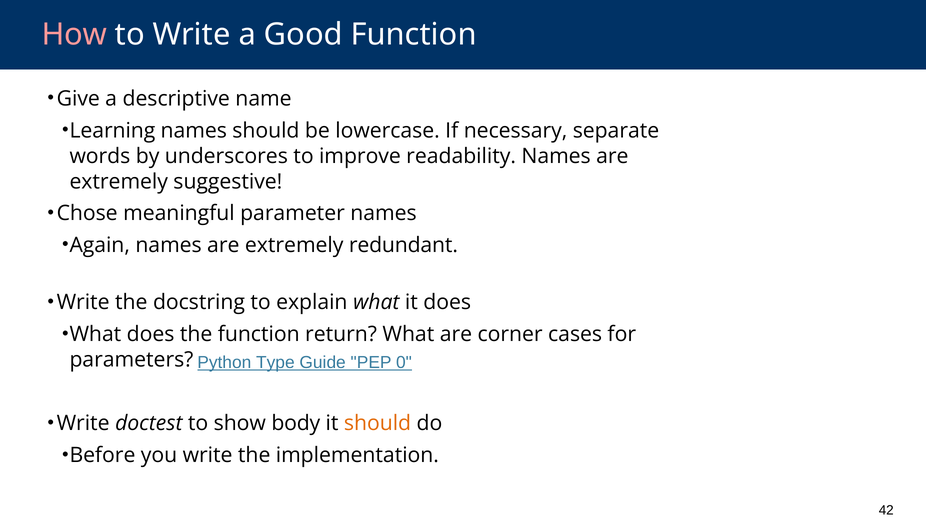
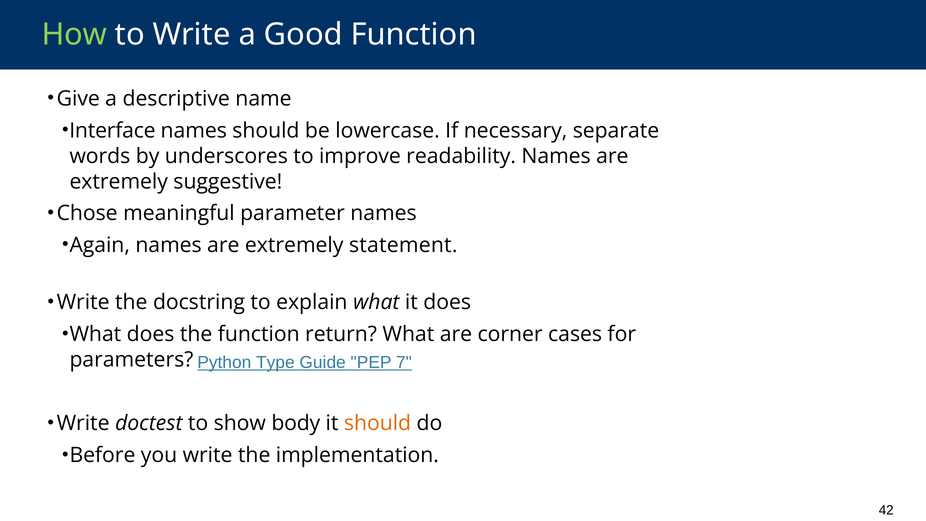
How colour: pink -> light green
Learning: Learning -> Interface
redundant: redundant -> statement
0: 0 -> 7
